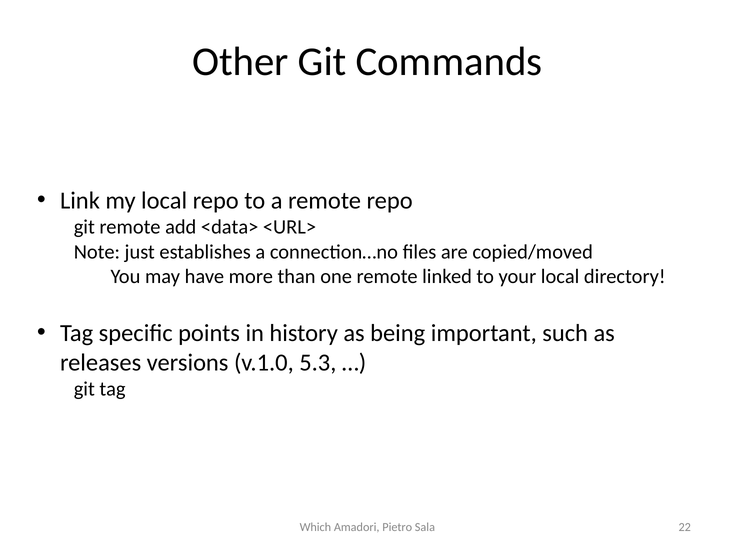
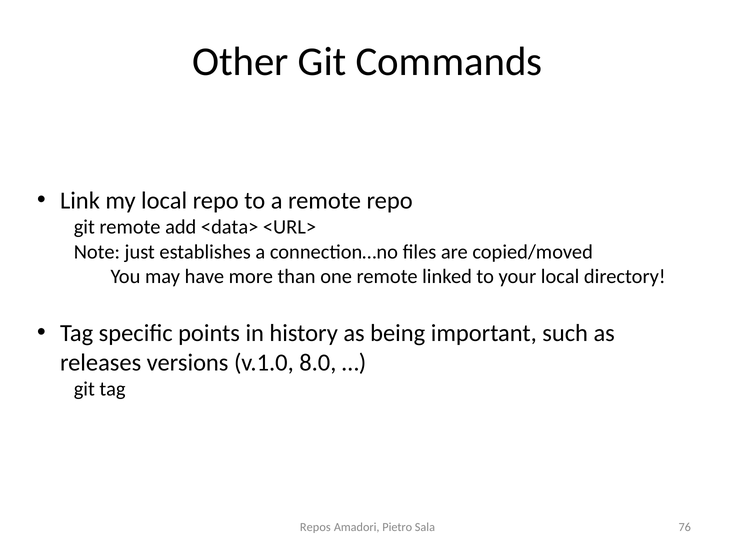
5.3: 5.3 -> 8.0
Which: Which -> Repos
22: 22 -> 76
